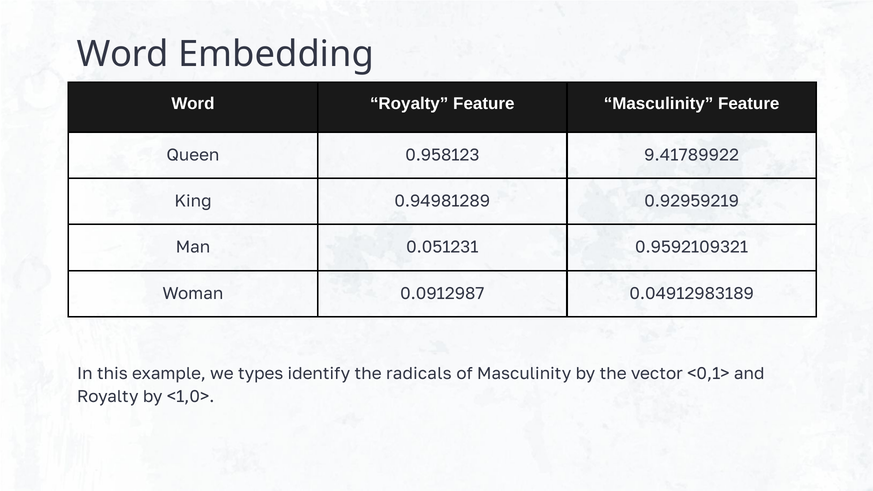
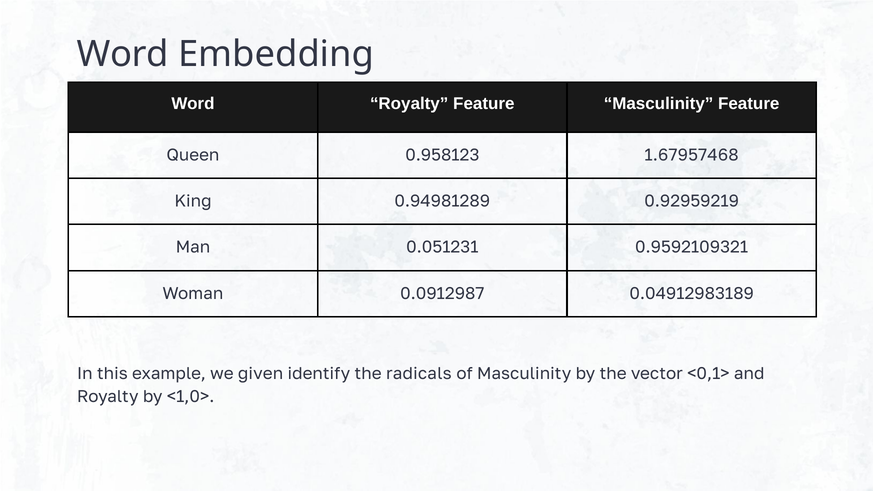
9.41789922: 9.41789922 -> 1.67957468
types: types -> given
